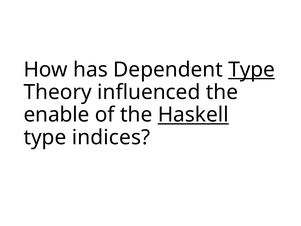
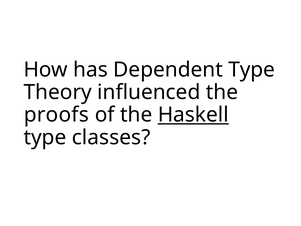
Type at (252, 70) underline: present -> none
enable: enable -> proofs
indices: indices -> classes
